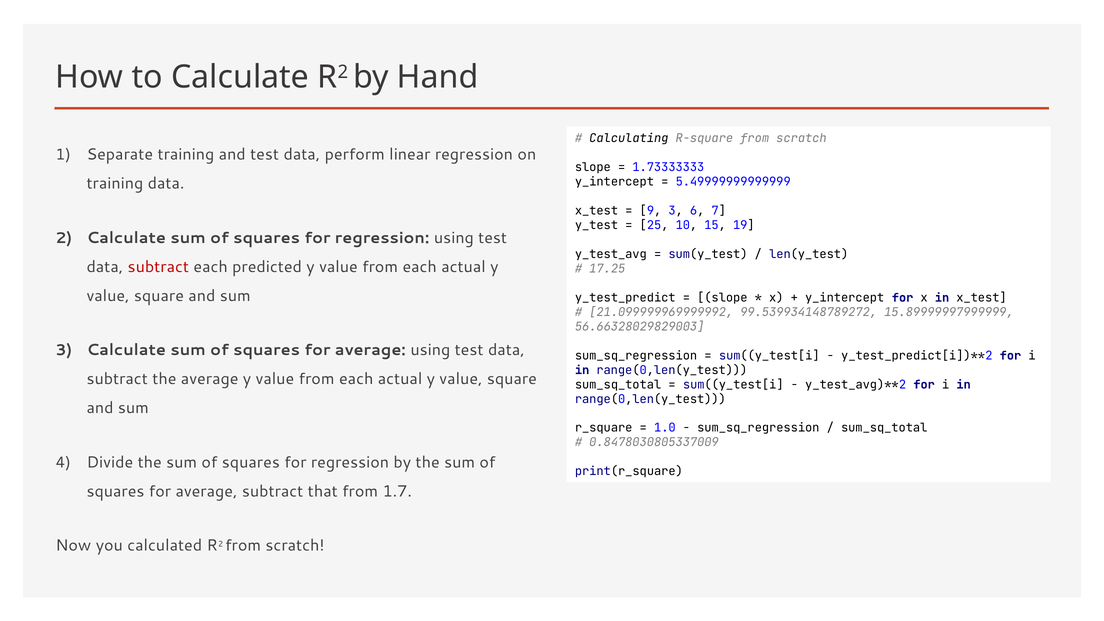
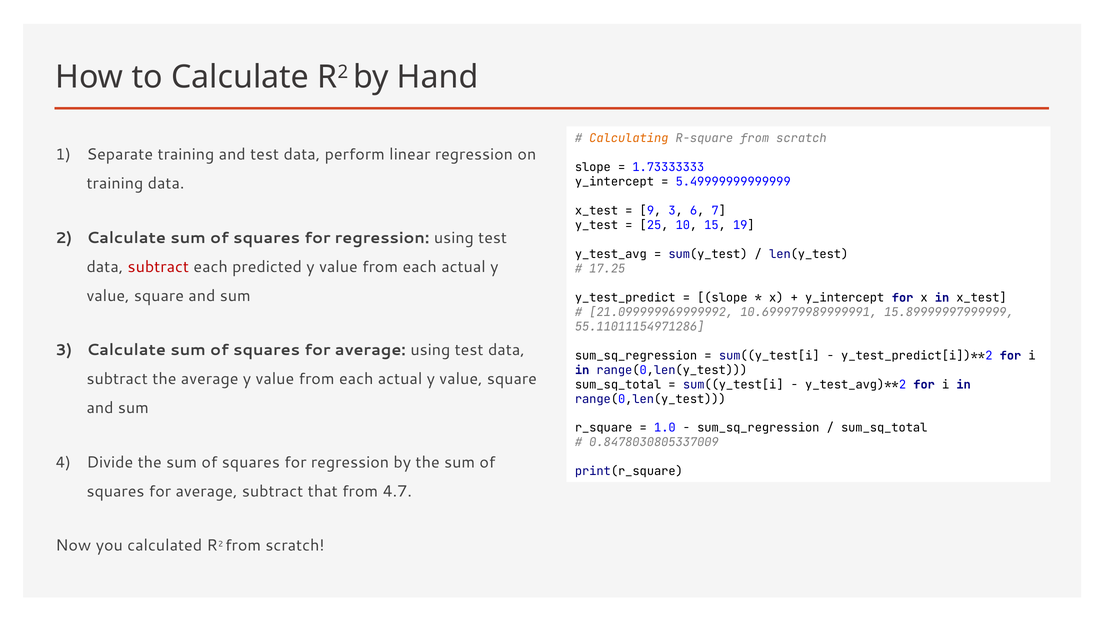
Calculating colour: black -> orange
99.539934148789272: 99.539934148789272 -> 10.699979989999991
56.66328029829003: 56.66328029829003 -> 55.11011154971286
1.7: 1.7 -> 4.7
